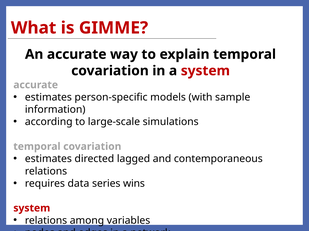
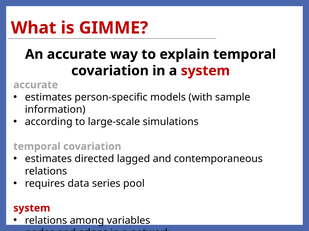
wins: wins -> pool
